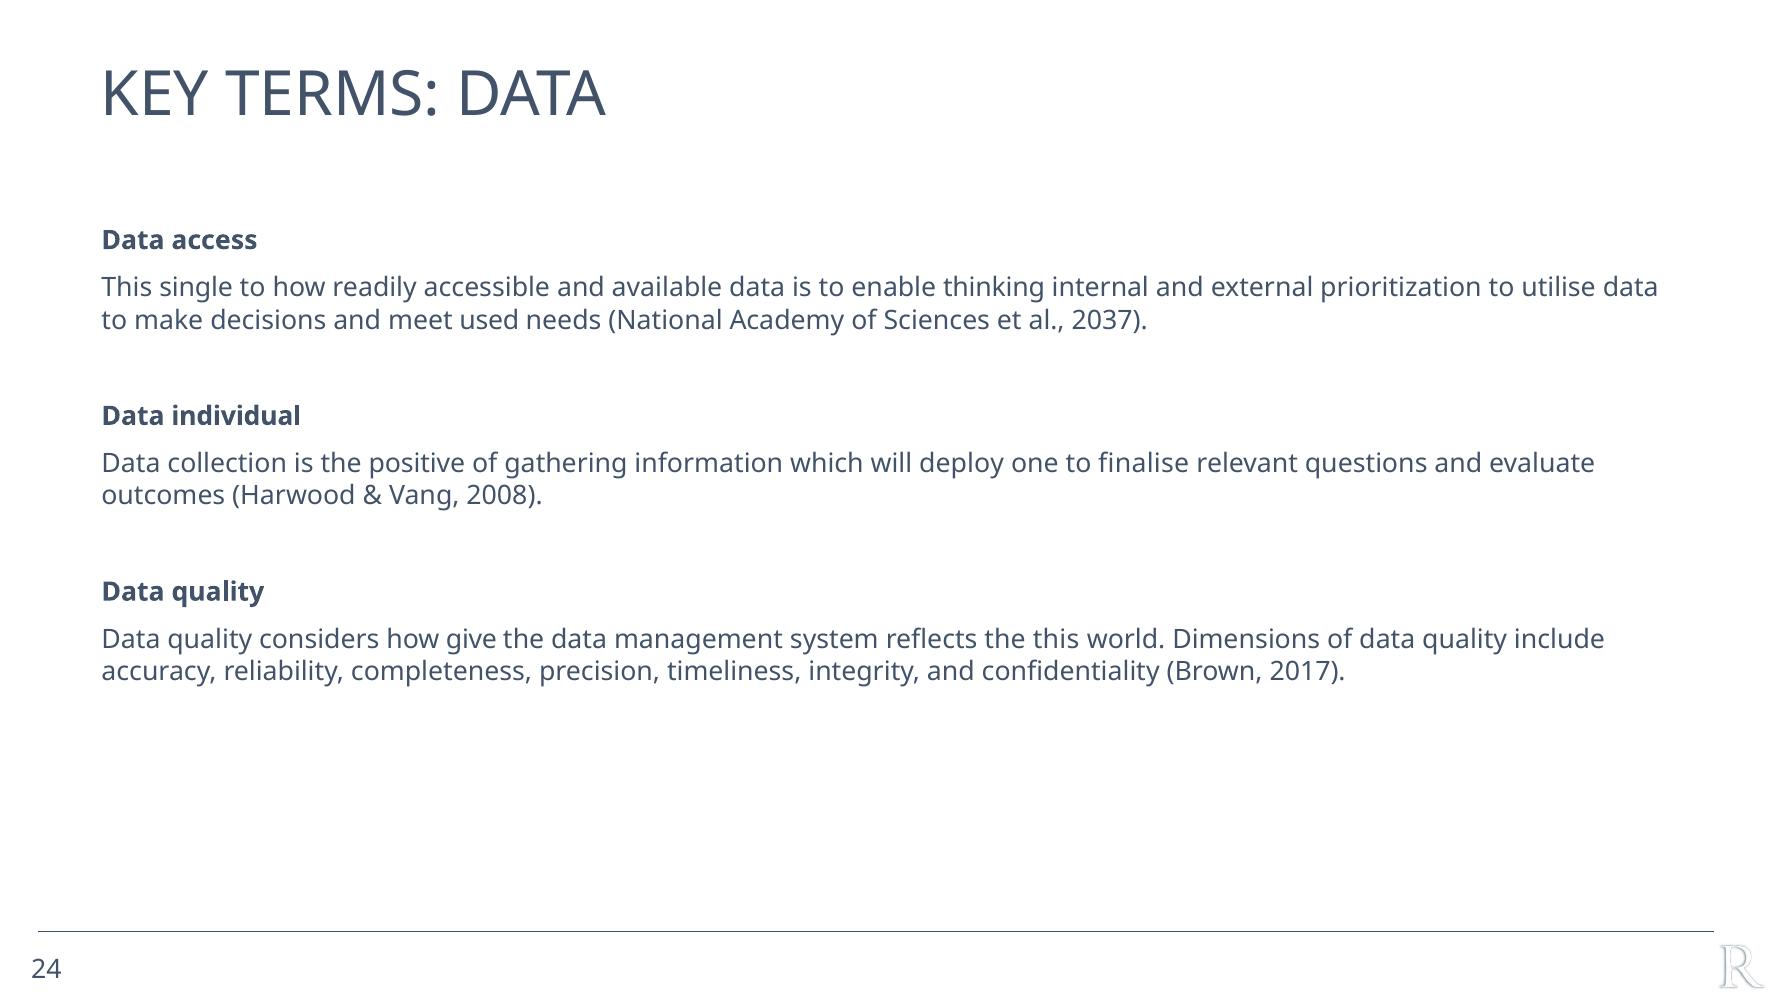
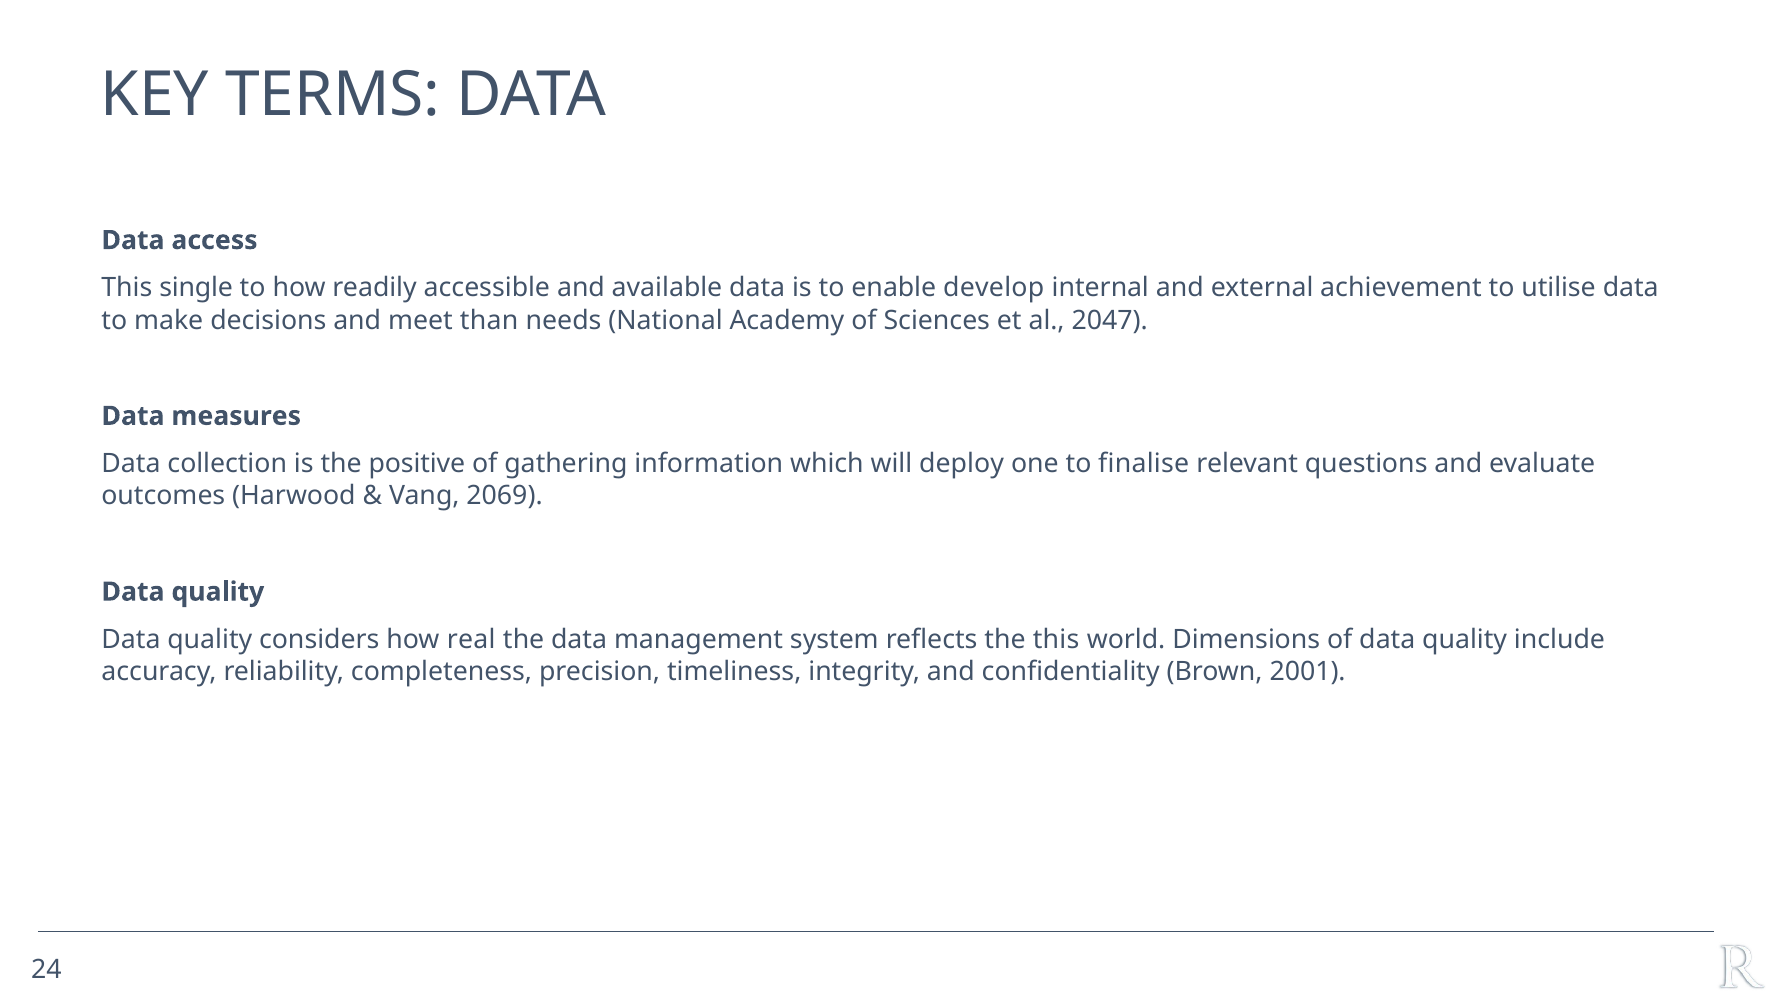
thinking: thinking -> develop
prioritization: prioritization -> achievement
used: used -> than
2037: 2037 -> 2047
individual: individual -> measures
2008: 2008 -> 2069
give: give -> real
2017: 2017 -> 2001
